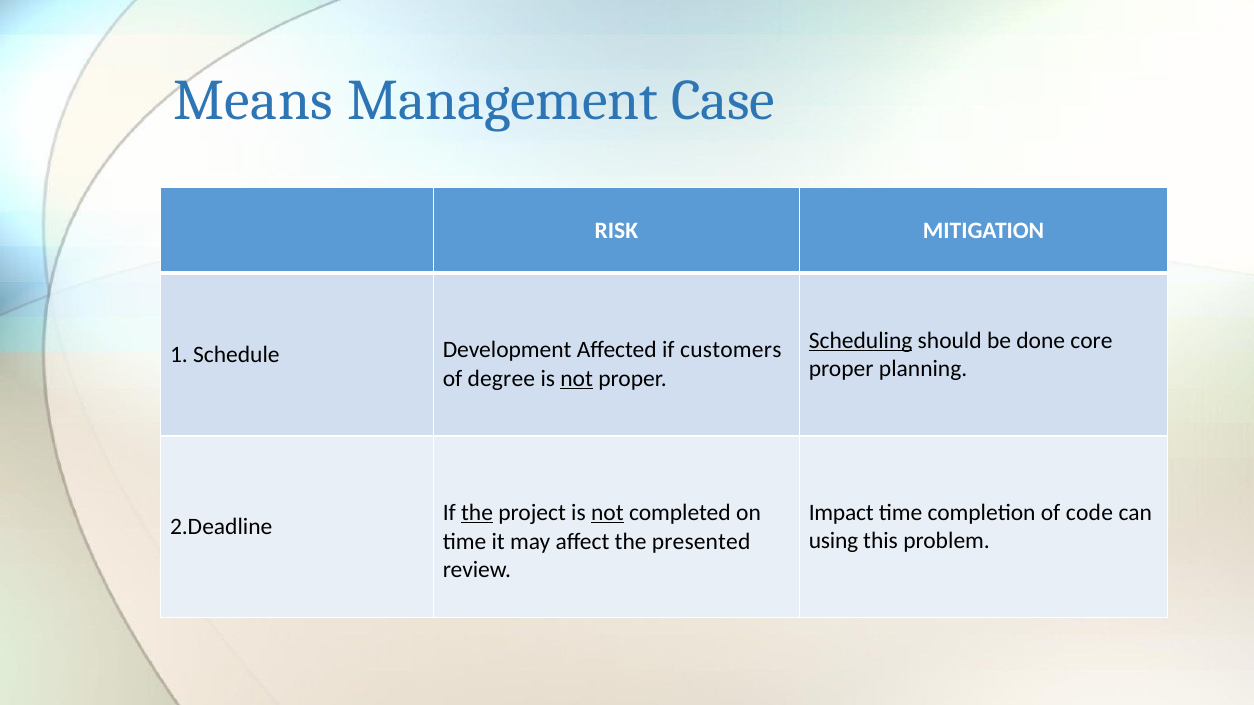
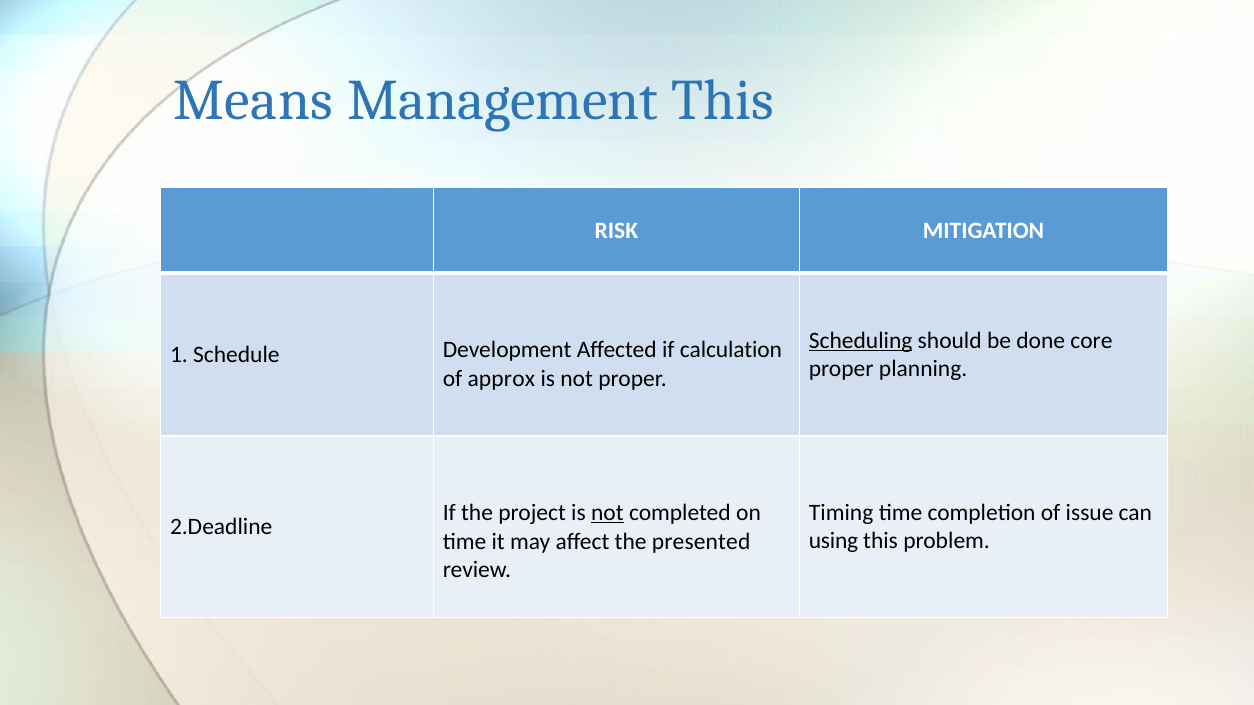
Management Case: Case -> This
customers: customers -> calculation
degree: degree -> approx
not at (577, 379) underline: present -> none
Impact: Impact -> Timing
code: code -> issue
the at (477, 513) underline: present -> none
